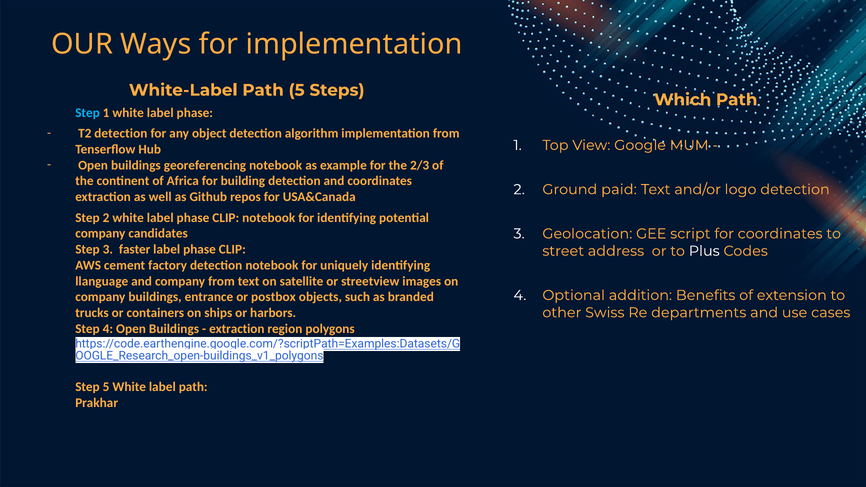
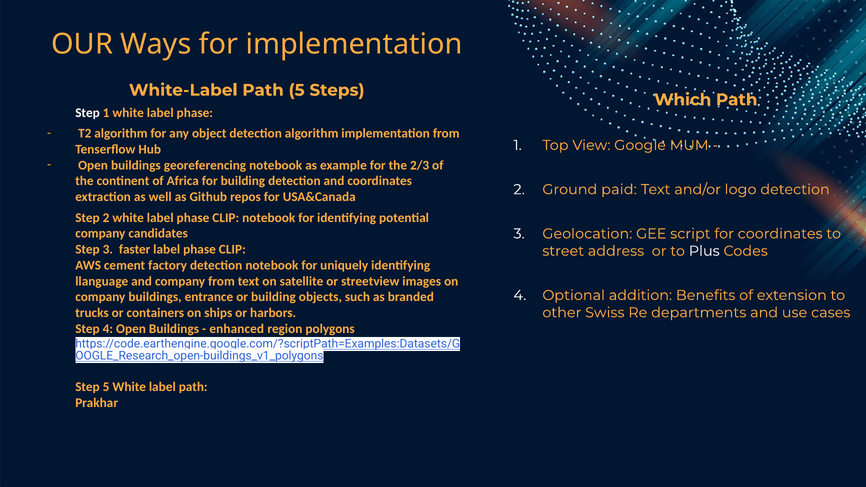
Step at (88, 113) colour: light blue -> white
T2 detection: detection -> algorithm
or postbox: postbox -> building
extraction at (237, 329): extraction -> enhanced
